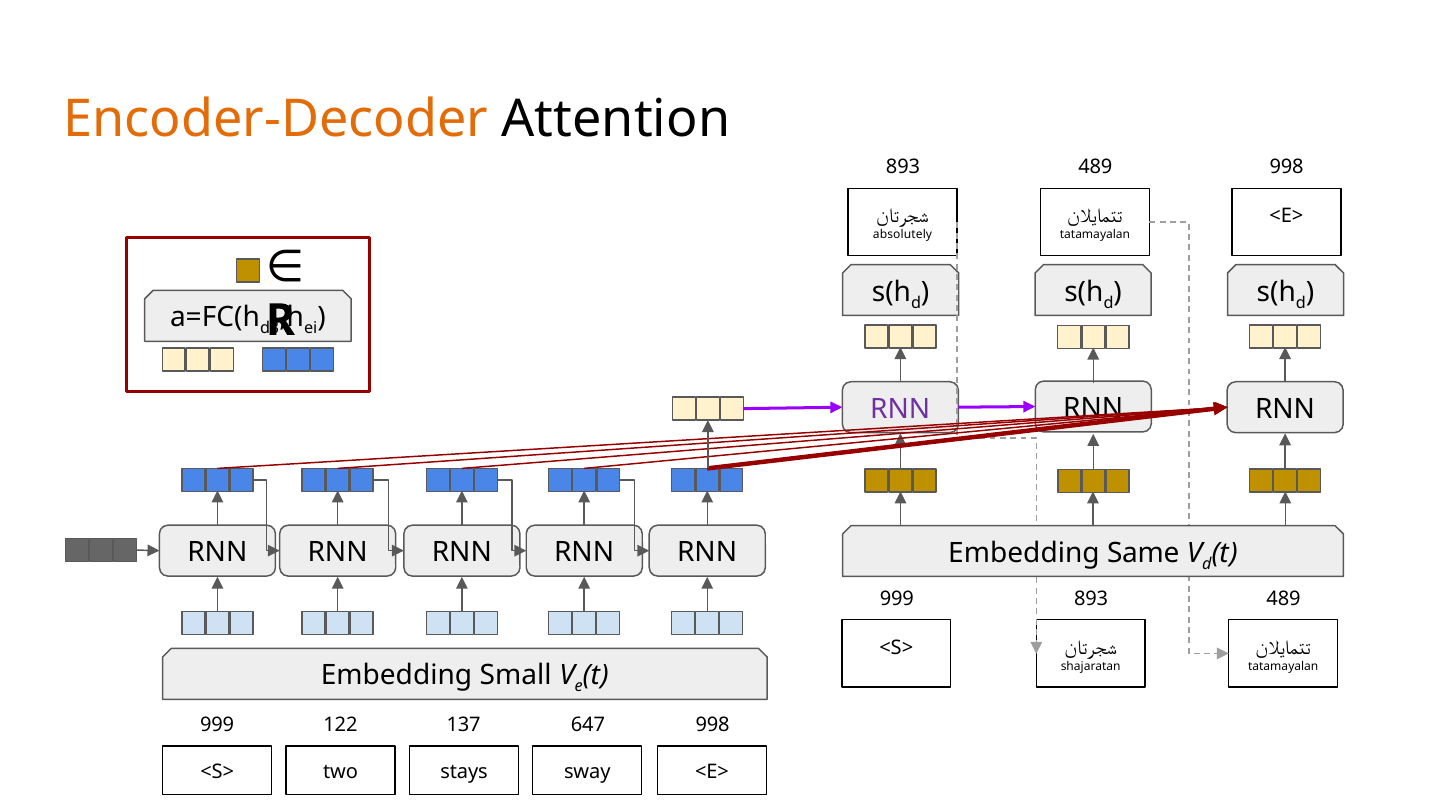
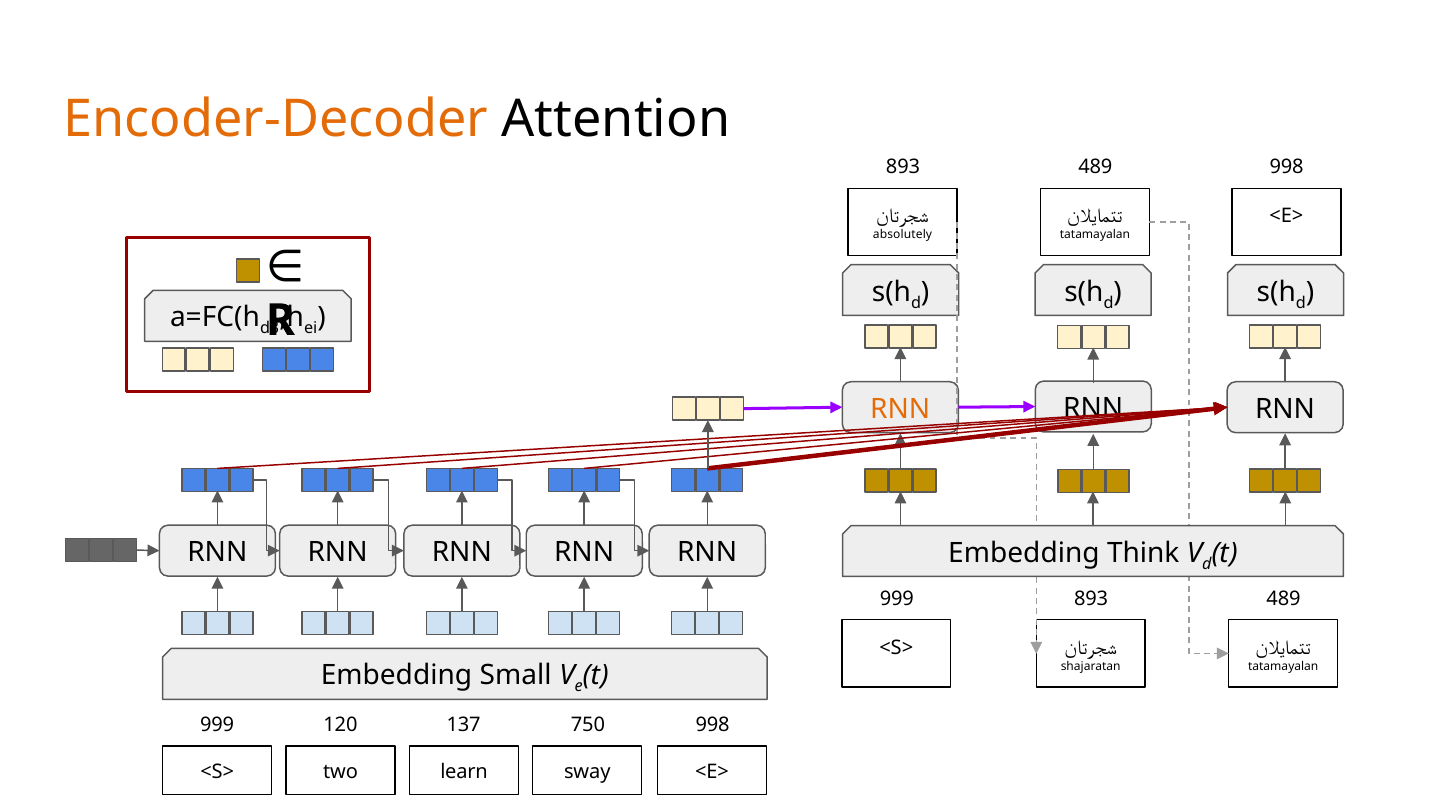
RNN at (900, 409) colour: purple -> orange
Same: Same -> Think
122: 122 -> 120
647: 647 -> 750
stays: stays -> learn
